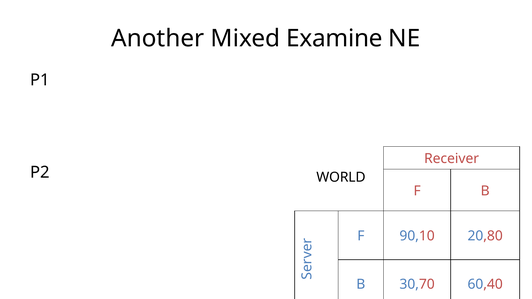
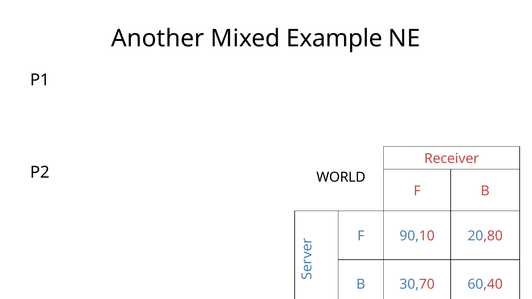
Examine: Examine -> Example
